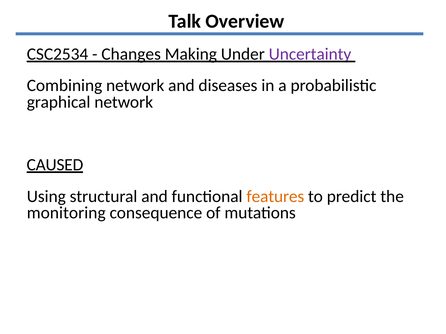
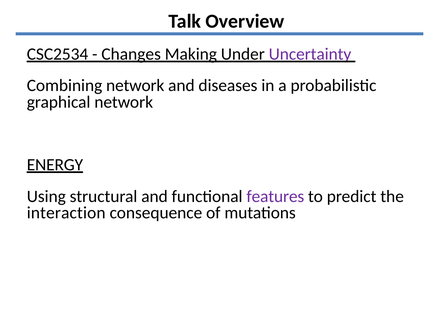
CAUSED: CAUSED -> ENERGY
features colour: orange -> purple
monitoring: monitoring -> interaction
